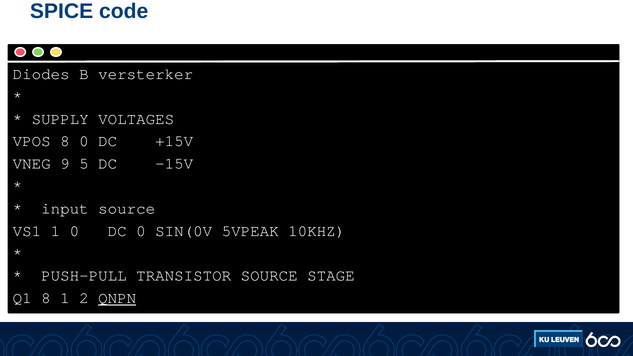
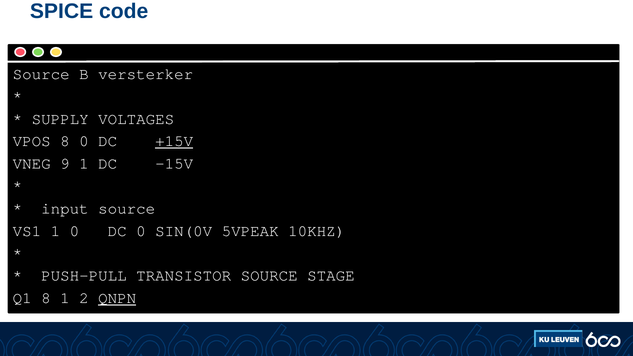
Diodes at (41, 74): Diodes -> Source
+15V underline: none -> present
9 5: 5 -> 1
